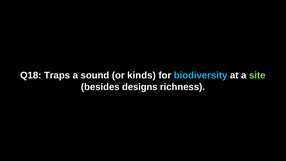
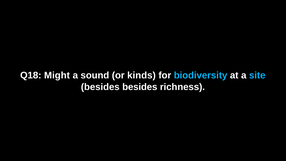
Traps: Traps -> Might
site colour: light green -> light blue
besides designs: designs -> besides
